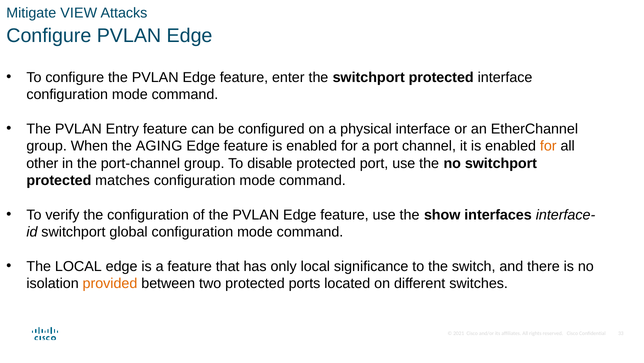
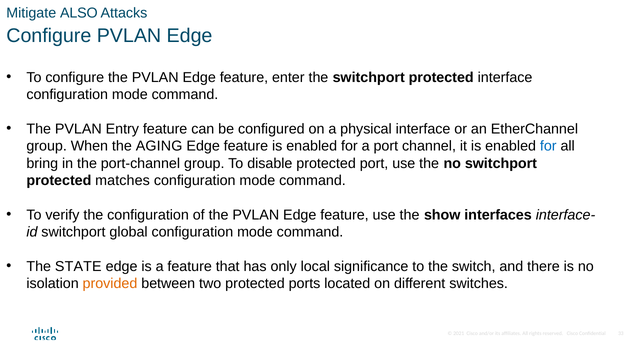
VIEW: VIEW -> ALSO
for at (548, 146) colour: orange -> blue
other: other -> bring
The LOCAL: LOCAL -> STATE
